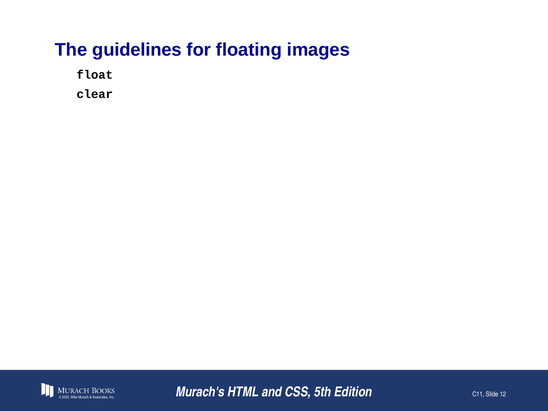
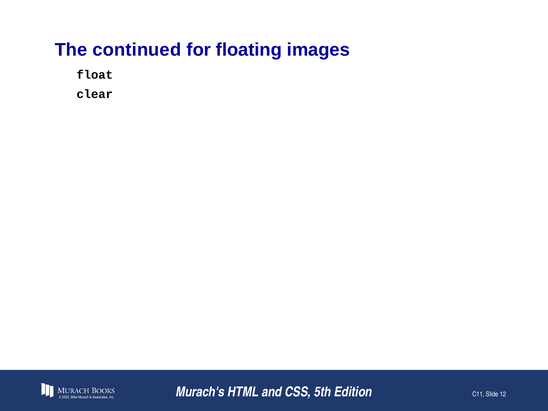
guidelines: guidelines -> continued
